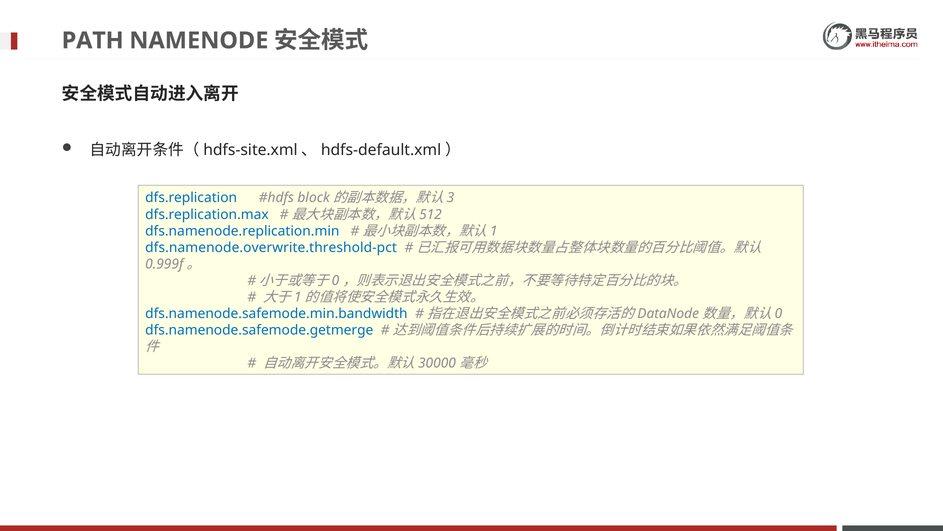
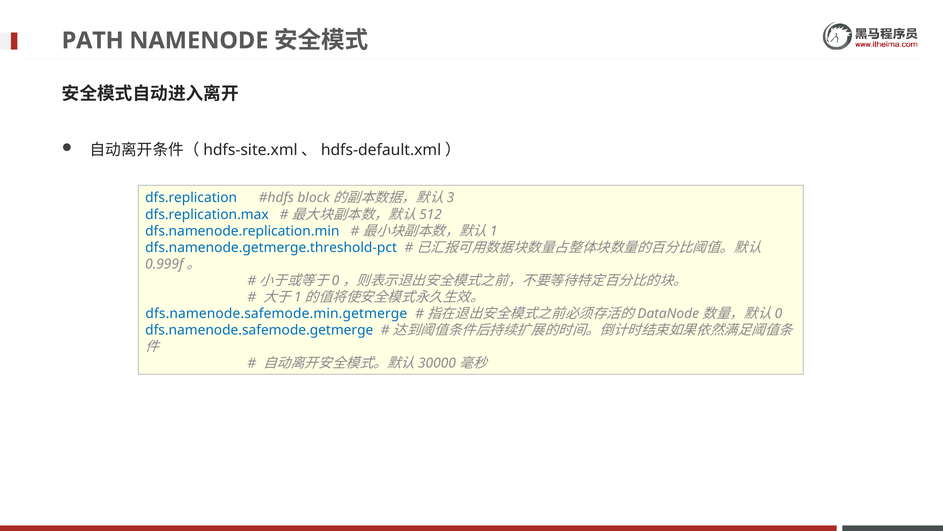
dfs.namenode.overwrite.threshold-pct: dfs.namenode.overwrite.threshold-pct -> dfs.namenode.getmerge.threshold-pct
dfs.namenode.safemode.min.bandwidth: dfs.namenode.safemode.min.bandwidth -> dfs.namenode.safemode.min.getmerge
